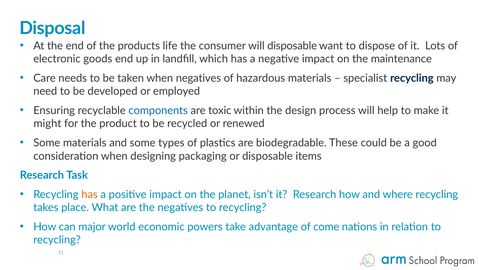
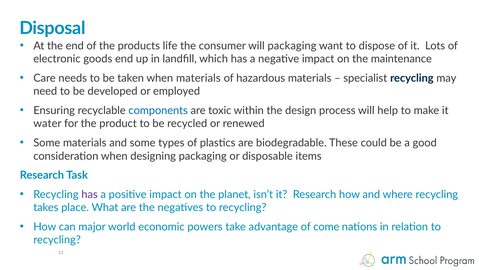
will disposable: disposable -> packaging
when negatives: negatives -> materials
might: might -> water
has at (90, 194) colour: orange -> purple
